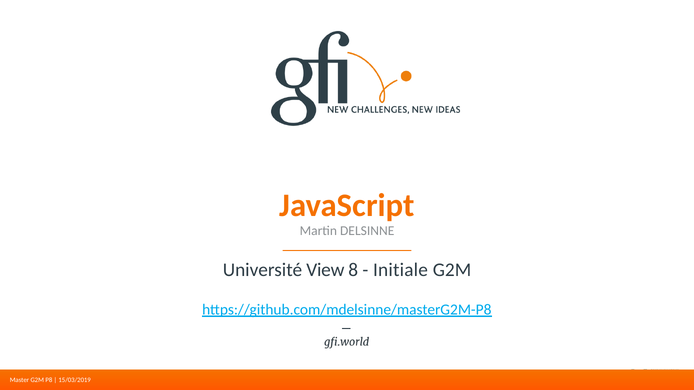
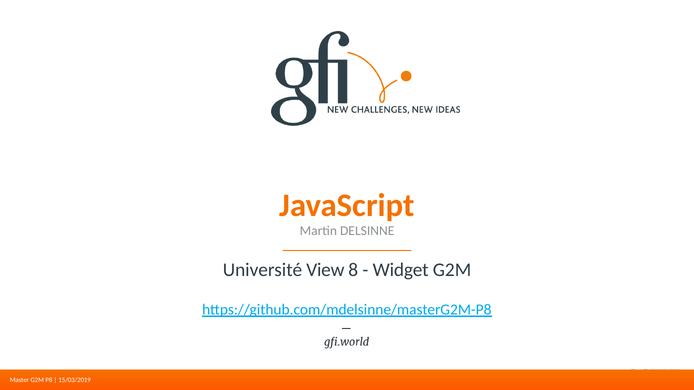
Initiale: Initiale -> Widget
